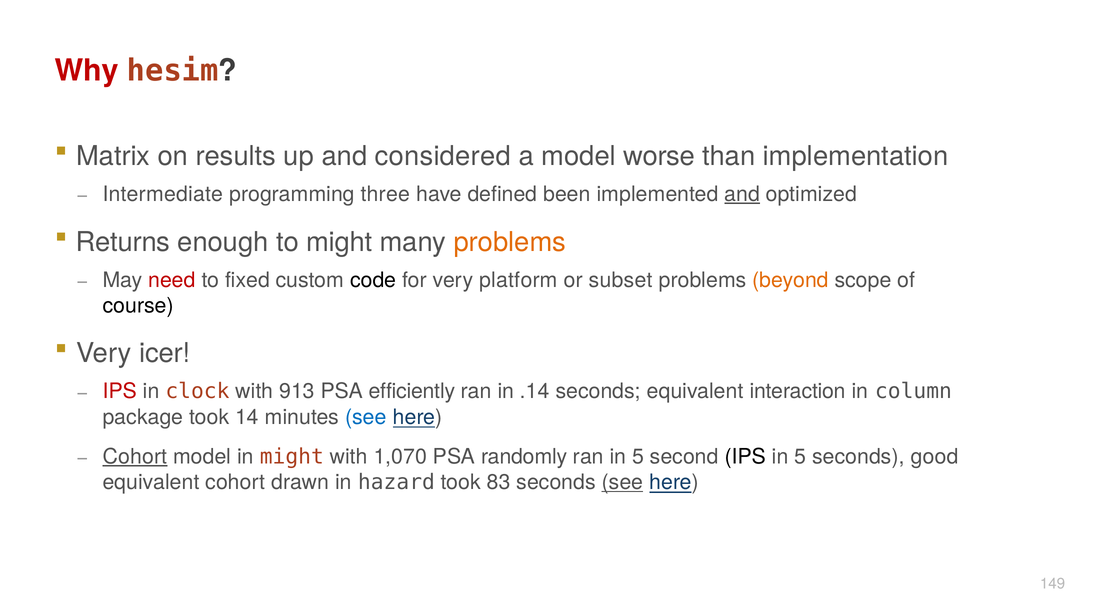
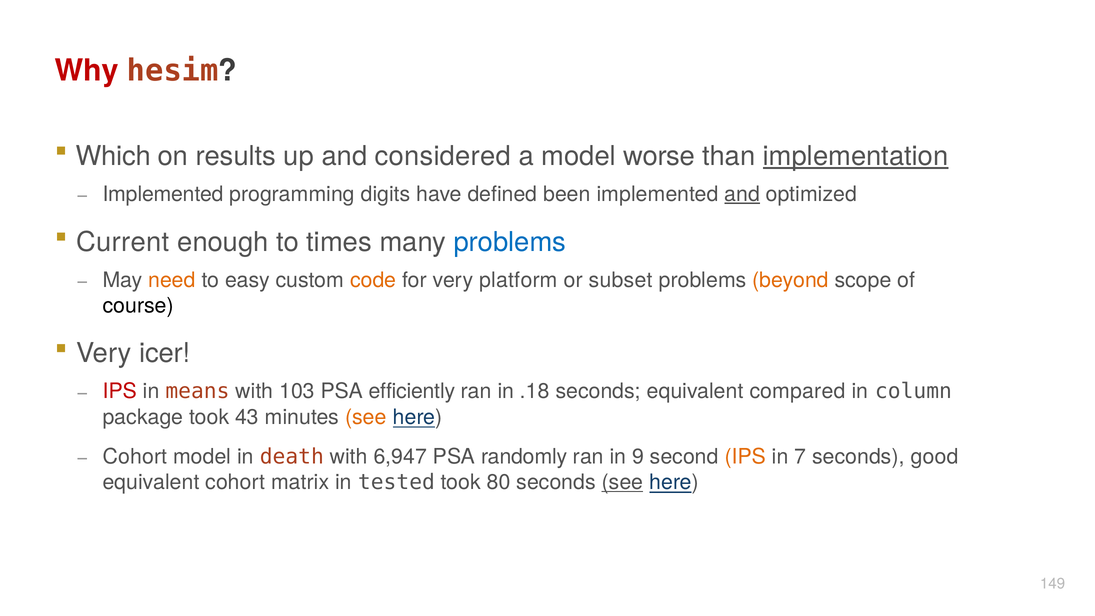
Matrix: Matrix -> Which
implementation underline: none -> present
Intermediate at (163, 194): Intermediate -> Implemented
three: three -> digits
Returns: Returns -> Current
to might: might -> times
problems at (510, 242) colour: orange -> blue
need colour: red -> orange
fixed: fixed -> easy
code colour: black -> orange
clock: clock -> means
913: 913 -> 103
.14: .14 -> .18
interaction: interaction -> compared
14: 14 -> 43
see at (366, 417) colour: blue -> orange
Cohort at (135, 457) underline: present -> none
in might: might -> death
1,070: 1,070 -> 6,947
ran in 5: 5 -> 9
IPS at (745, 457) colour: black -> orange
5 at (800, 457): 5 -> 7
drawn: drawn -> matrix
hazard: hazard -> tested
83: 83 -> 80
